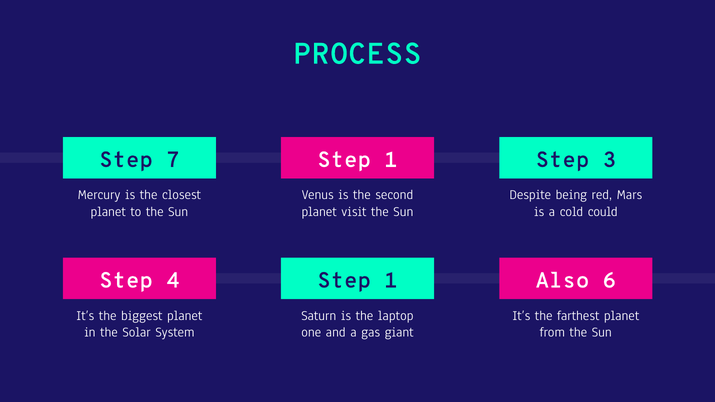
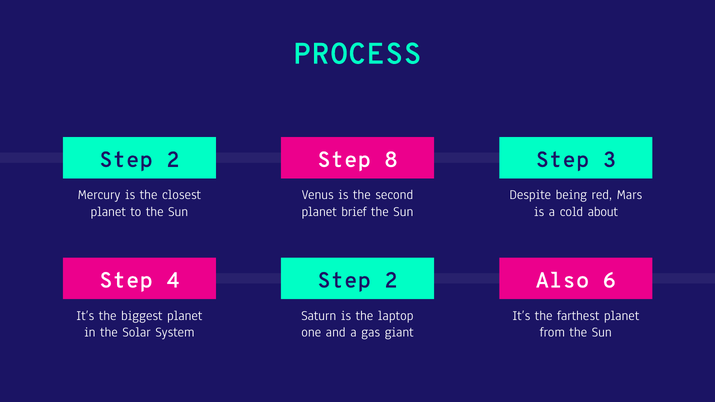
7 at (173, 160): 7 -> 2
1 at (391, 160): 1 -> 8
visit: visit -> brief
could: could -> about
1 at (391, 280): 1 -> 2
